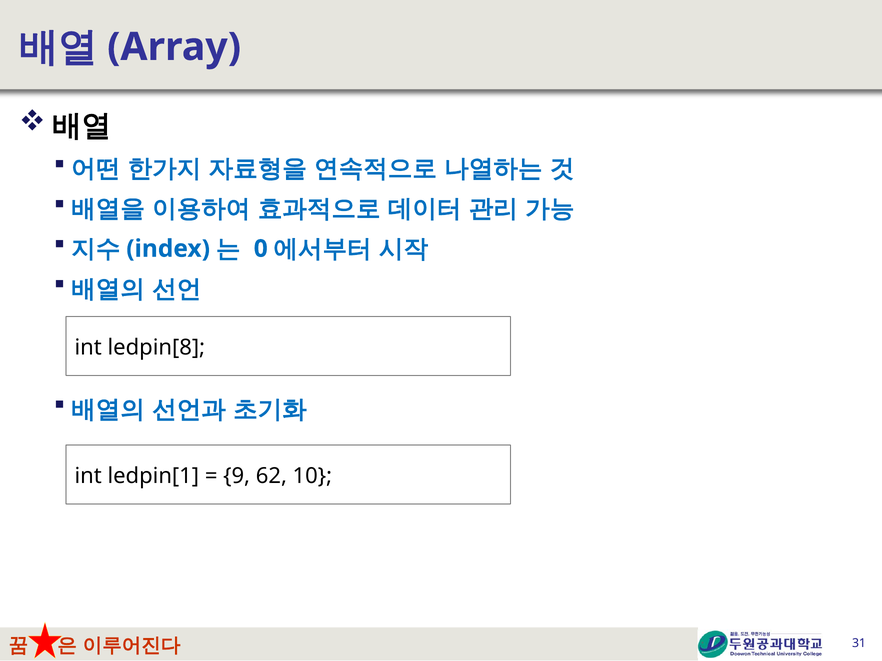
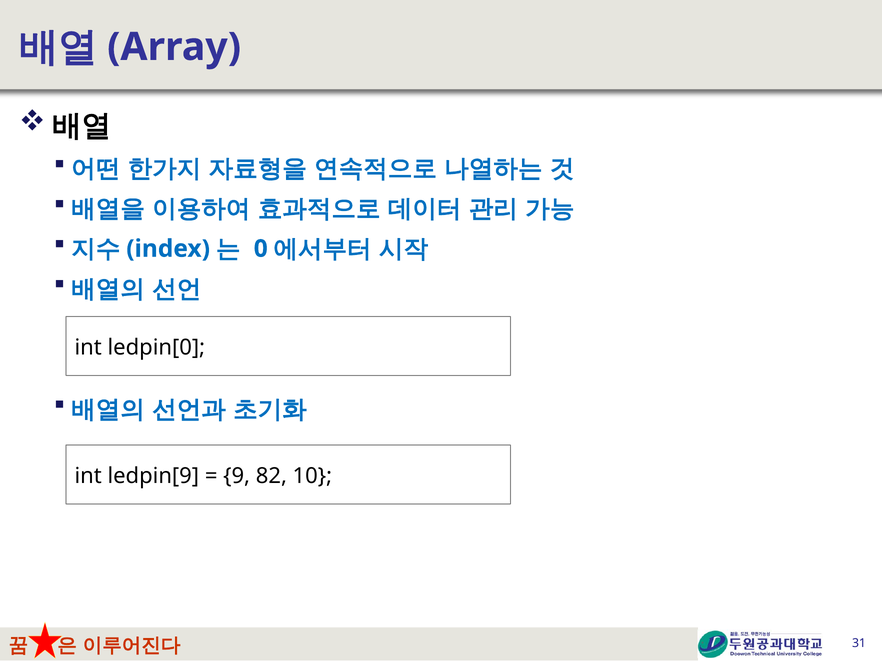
ledpin[8: ledpin[8 -> ledpin[0
ledpin[1: ledpin[1 -> ledpin[9
62: 62 -> 82
